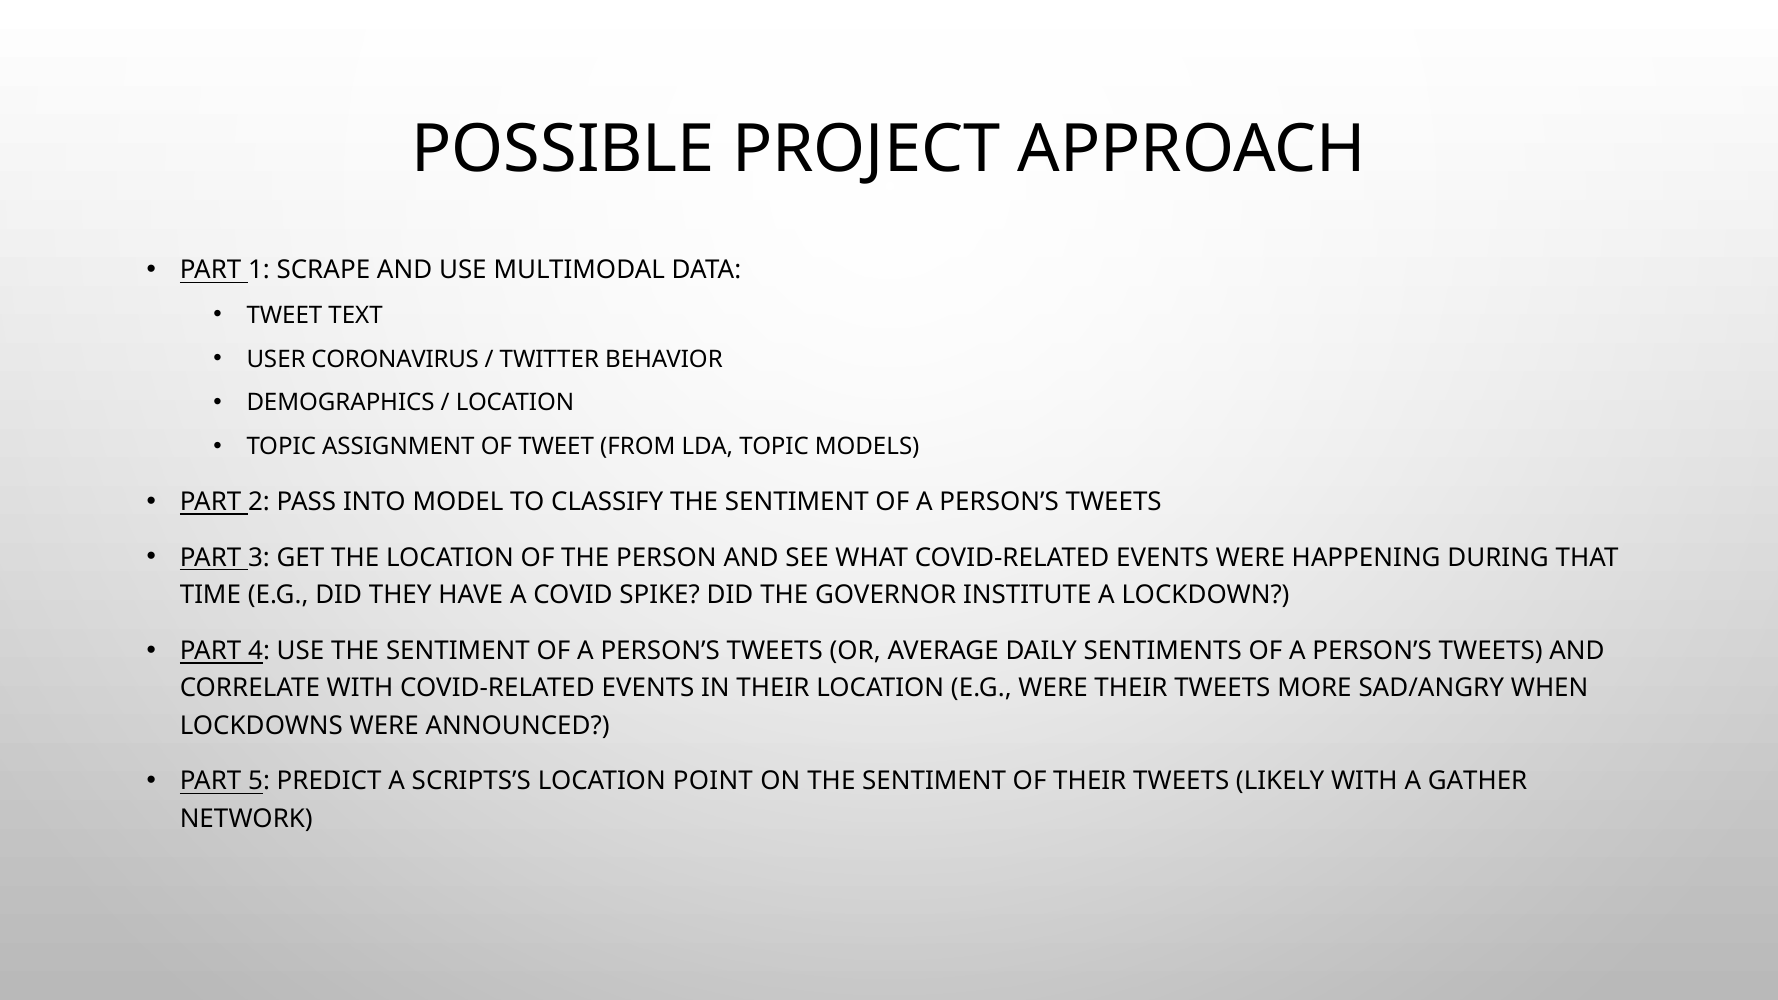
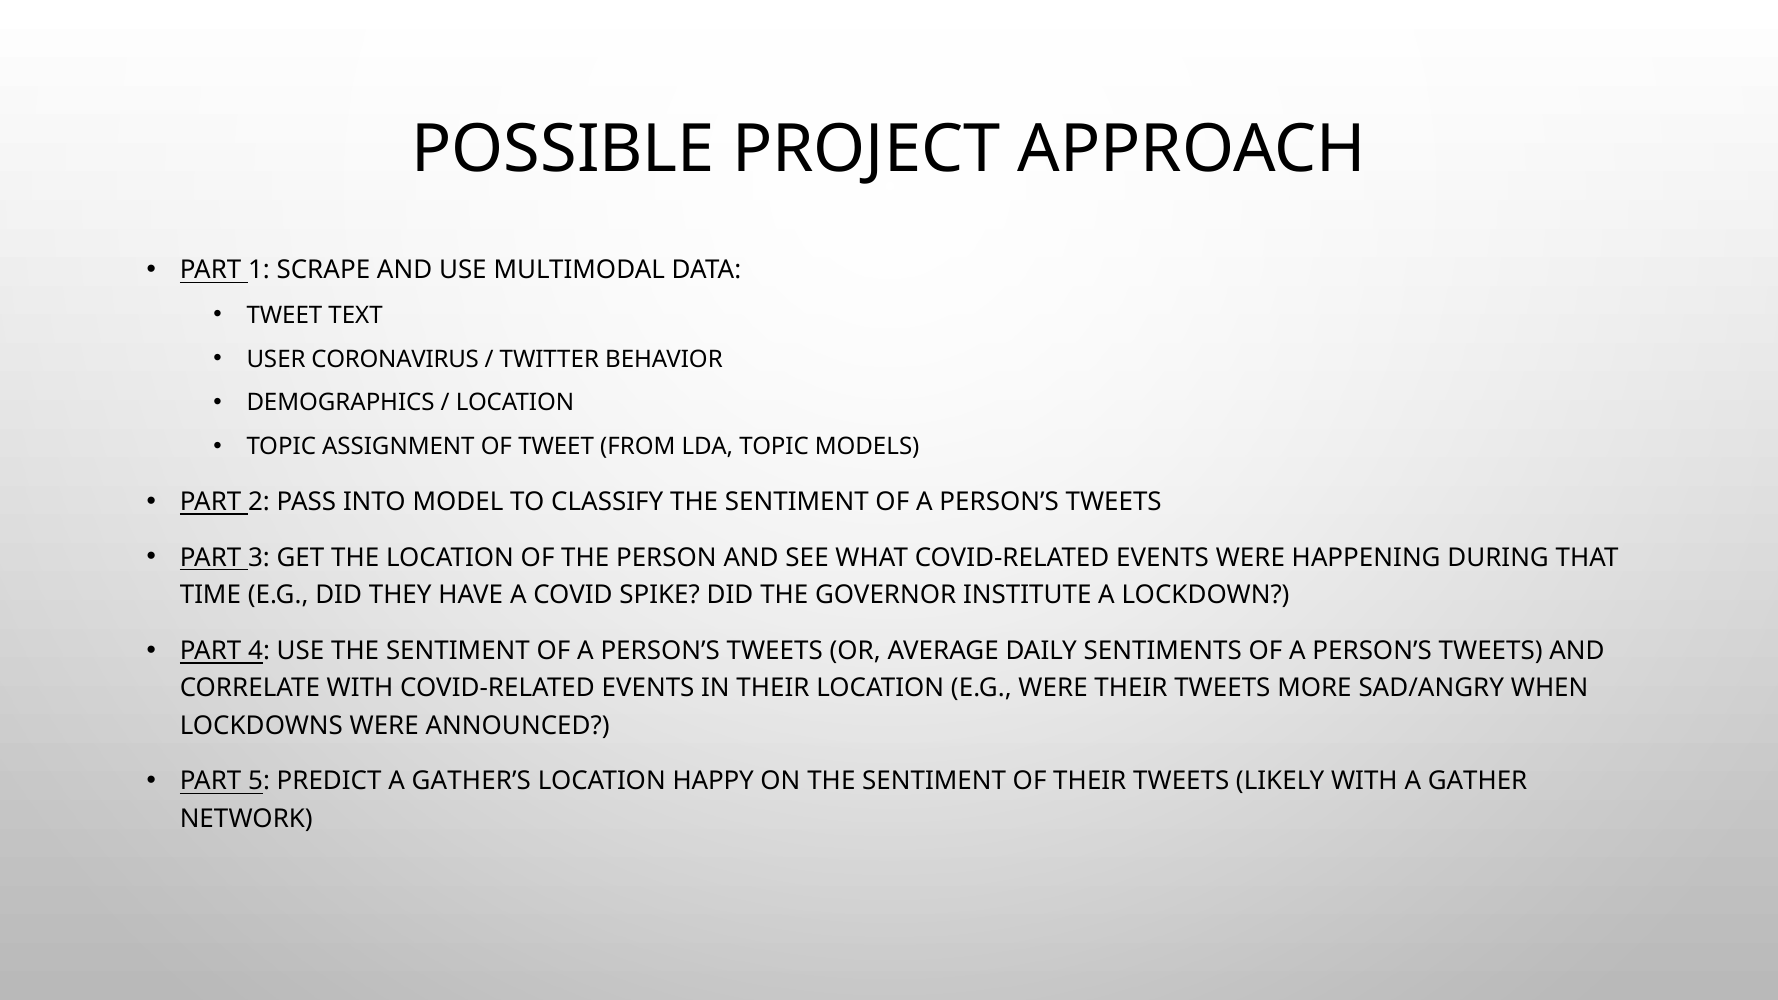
SCRIPTS’S: SCRIPTS’S -> GATHER’S
POINT: POINT -> HAPPY
